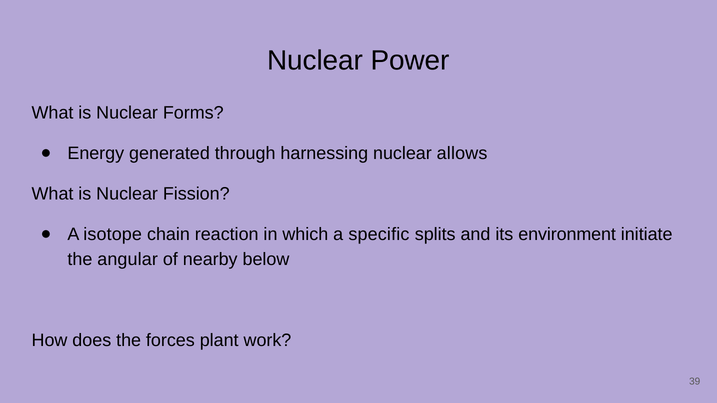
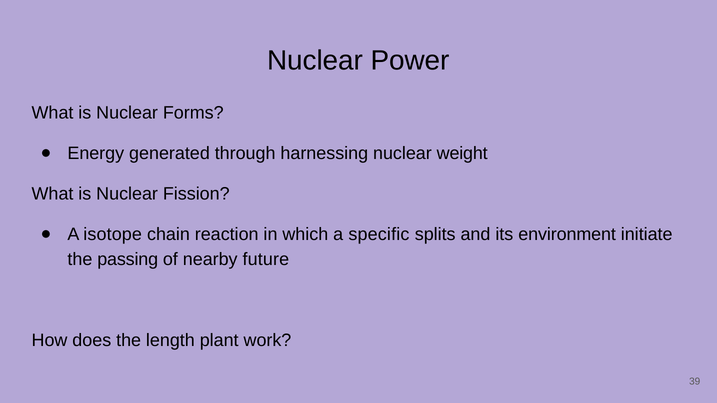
allows: allows -> weight
angular: angular -> passing
below: below -> future
forces: forces -> length
